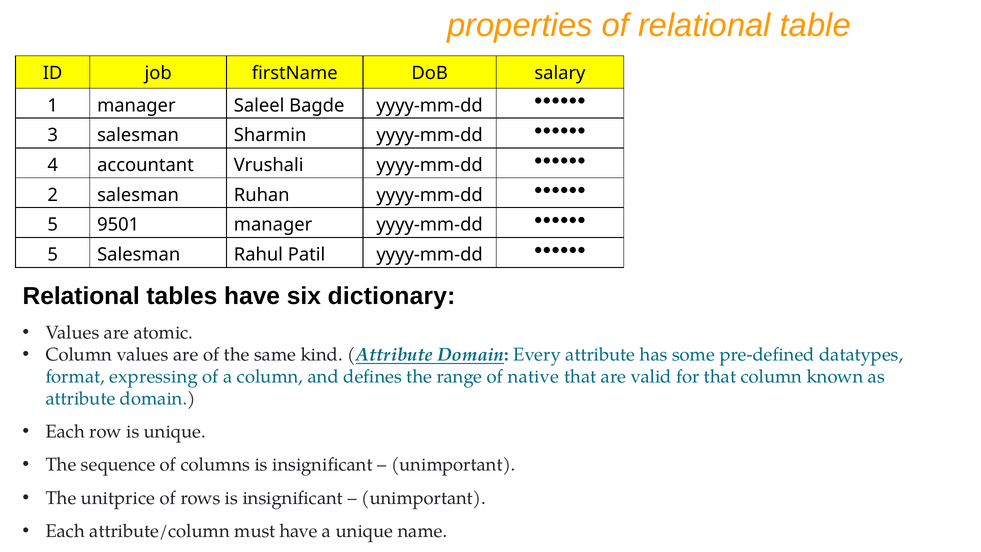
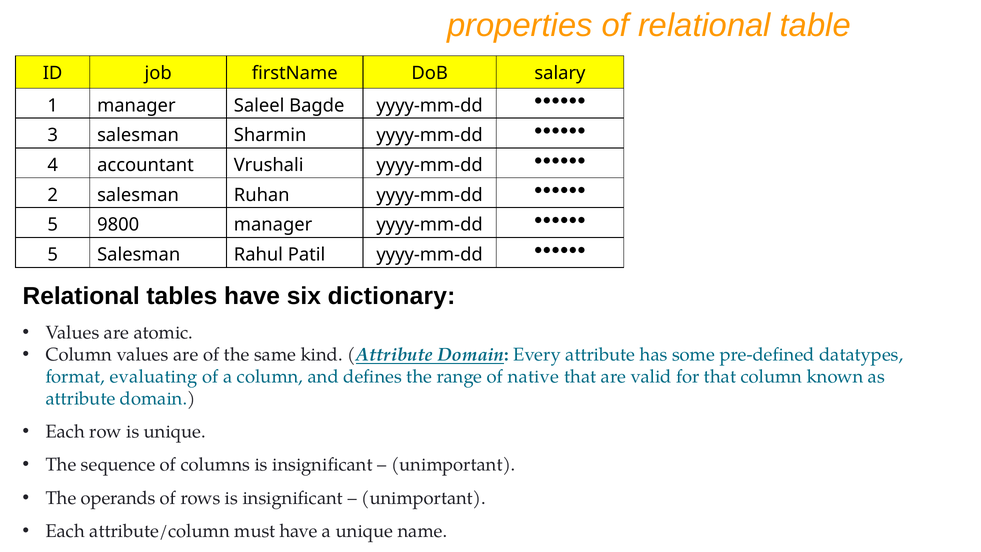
9501: 9501 -> 9800
expressing: expressing -> evaluating
unitprice: unitprice -> operands
